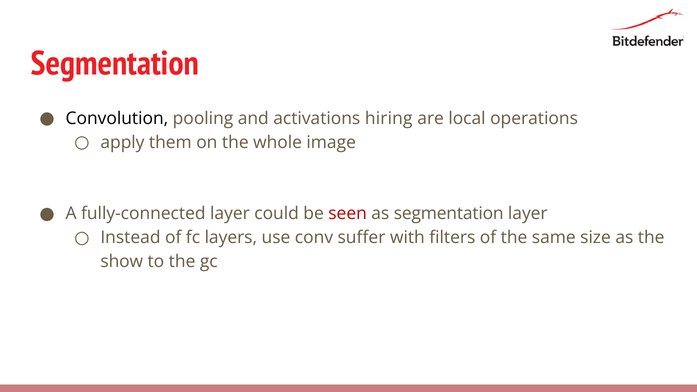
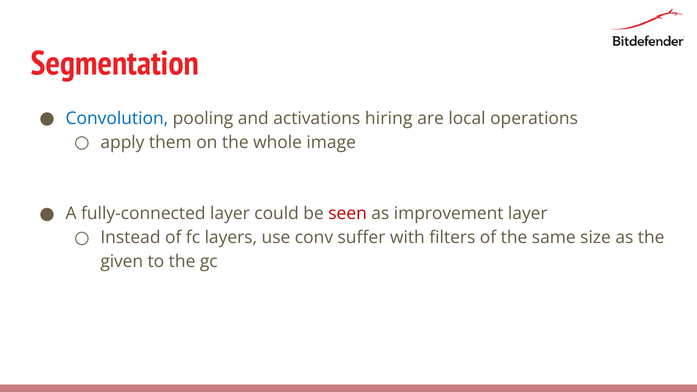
Convolution colour: black -> blue
as segmentation: segmentation -> improvement
show: show -> given
